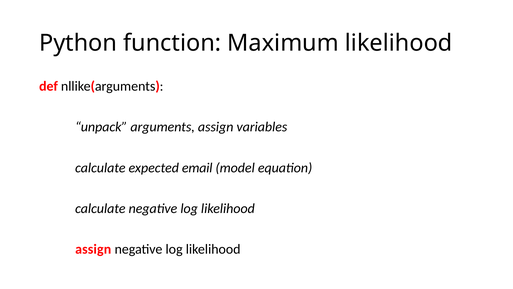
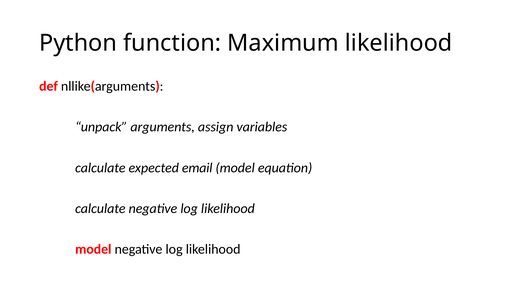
assign at (93, 249): assign -> model
